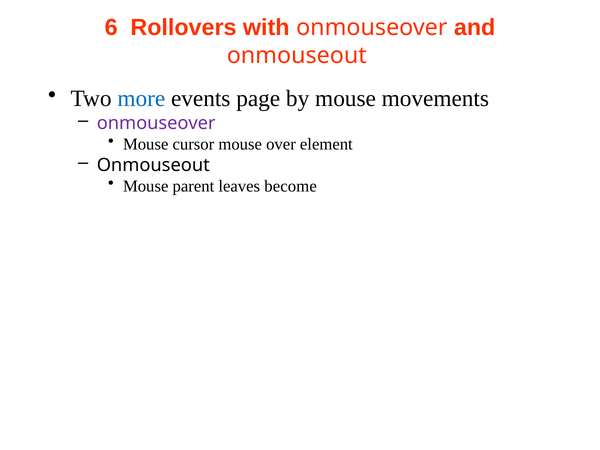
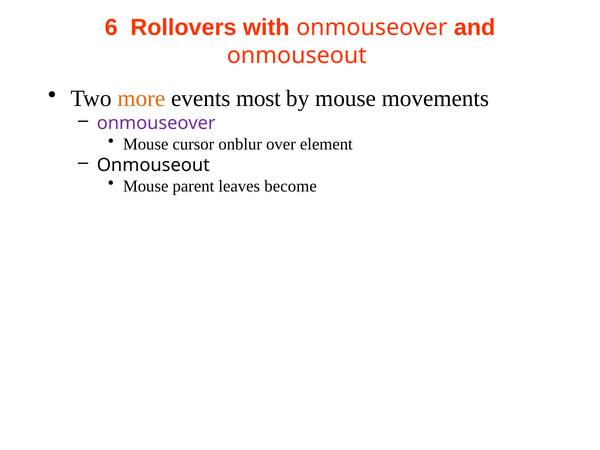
more colour: blue -> orange
page: page -> most
cursor mouse: mouse -> onblur
